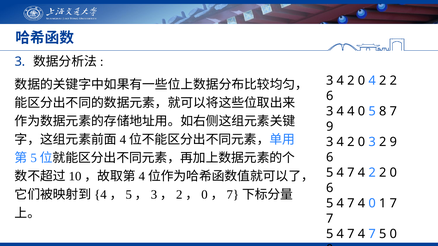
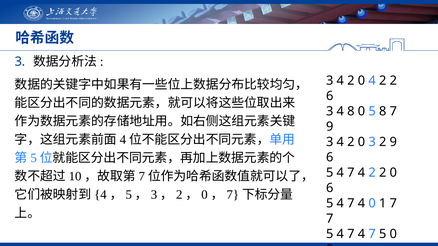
4 4: 4 -> 8
4 at (142, 177): 4 -> 7
